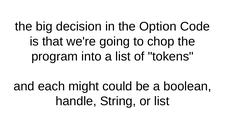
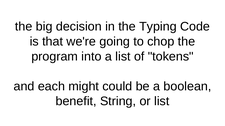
Option: Option -> Typing
handle: handle -> benefit
